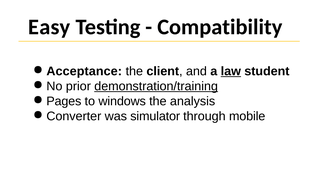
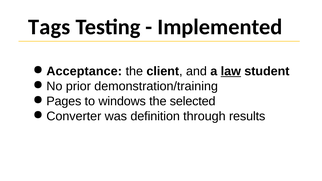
Easy: Easy -> Tags
Compatibility: Compatibility -> Implemented
demonstration/training underline: present -> none
analysis: analysis -> selected
simulator: simulator -> definition
mobile: mobile -> results
